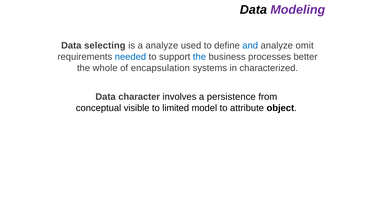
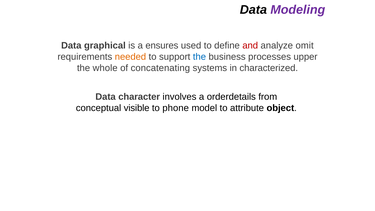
selecting: selecting -> graphical
a analyze: analyze -> ensures
and colour: blue -> red
needed colour: blue -> orange
better: better -> upper
encapsulation: encapsulation -> concatenating
persistence: persistence -> orderdetails
limited: limited -> phone
